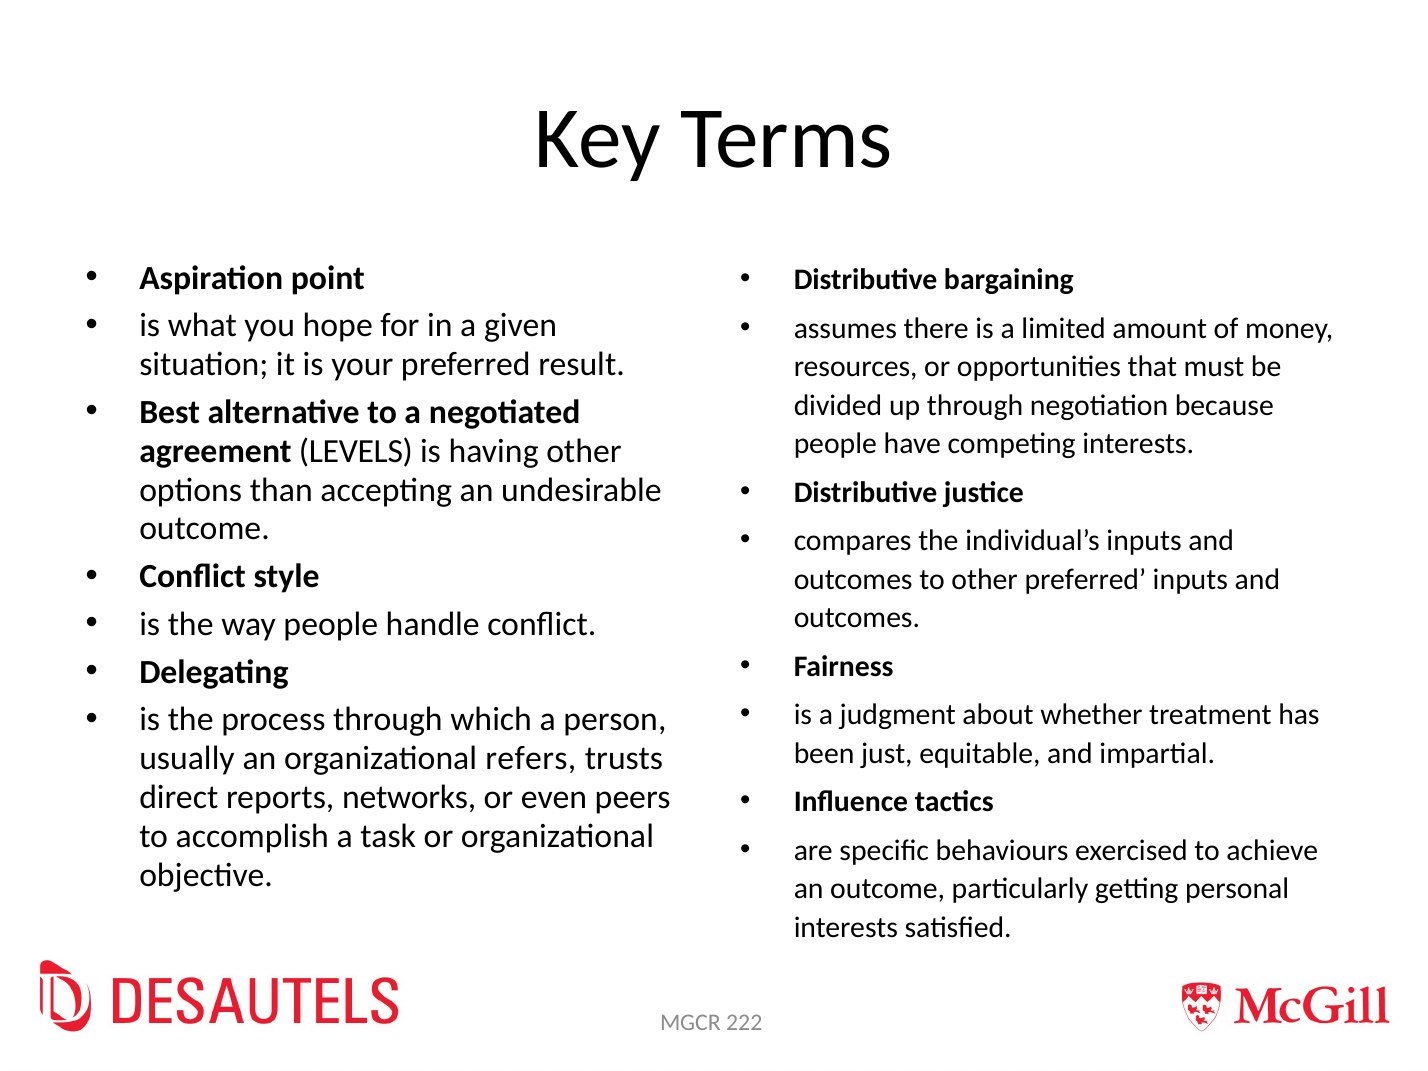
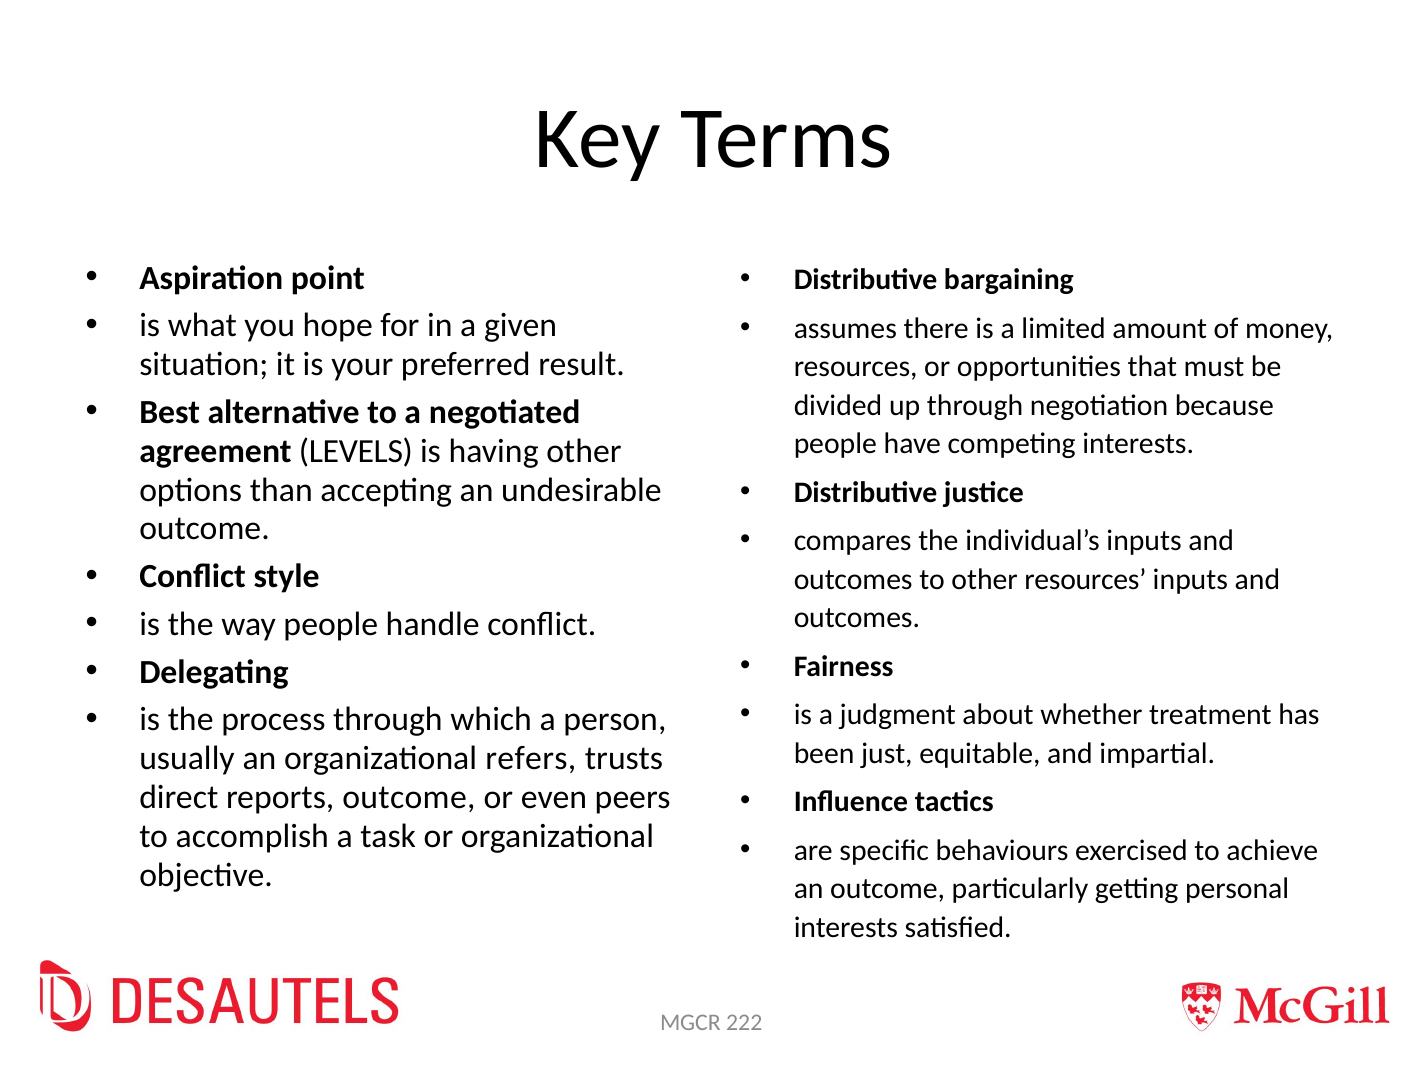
other preferred: preferred -> resources
reports networks: networks -> outcome
